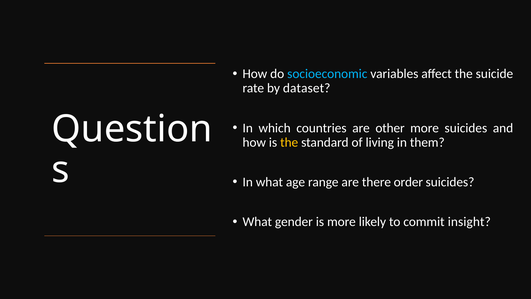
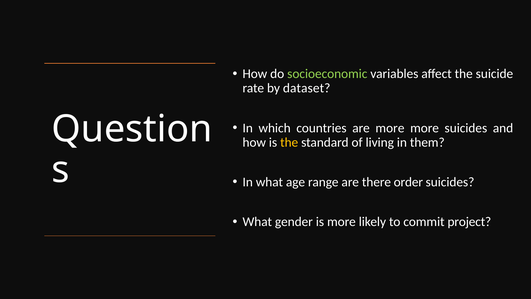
socioeconomic colour: light blue -> light green
are other: other -> more
insight: insight -> project
